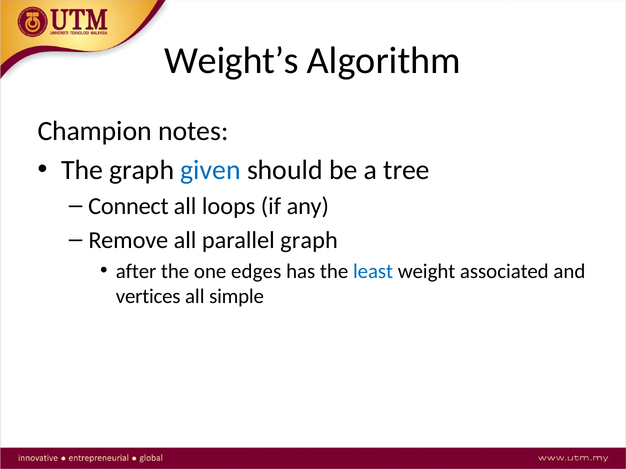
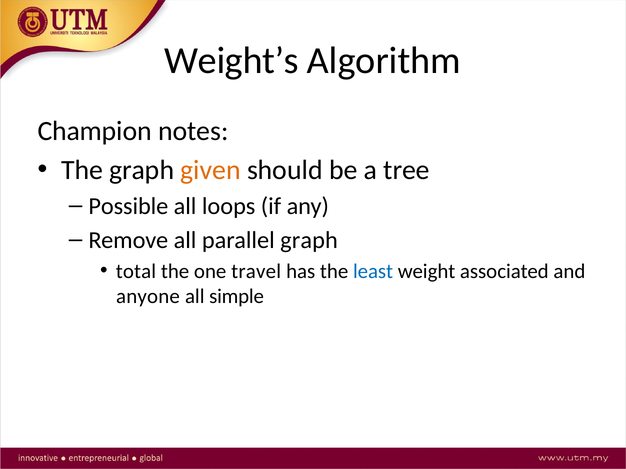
given colour: blue -> orange
Connect: Connect -> Possible
after: after -> total
edges: edges -> travel
vertices: vertices -> anyone
